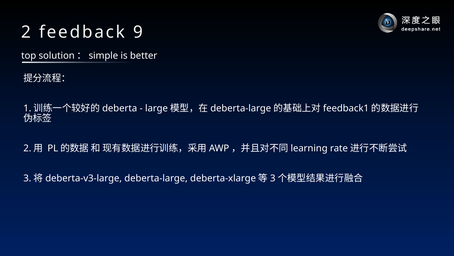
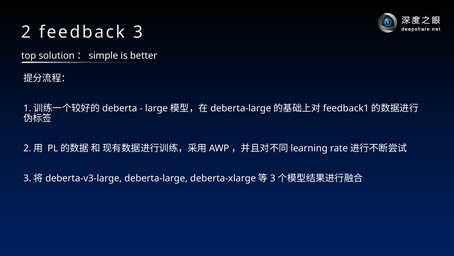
feedback 9: 9 -> 3
